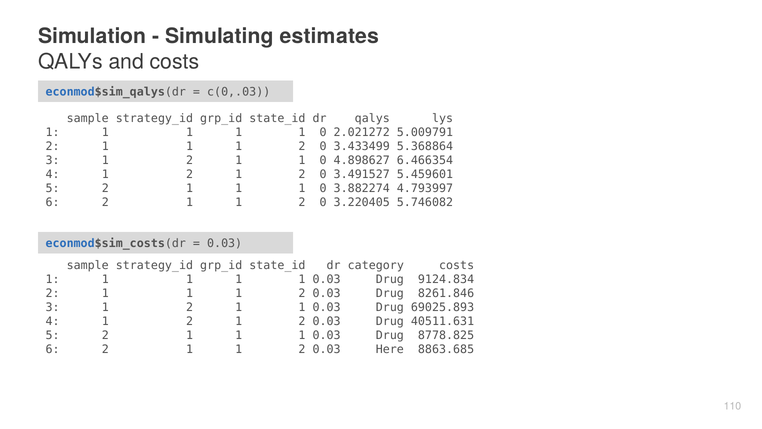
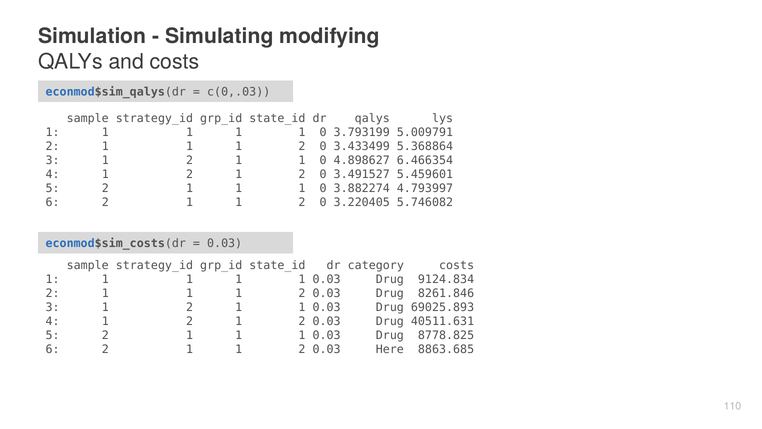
estimates: estimates -> modifying
2.021272: 2.021272 -> 3.793199
